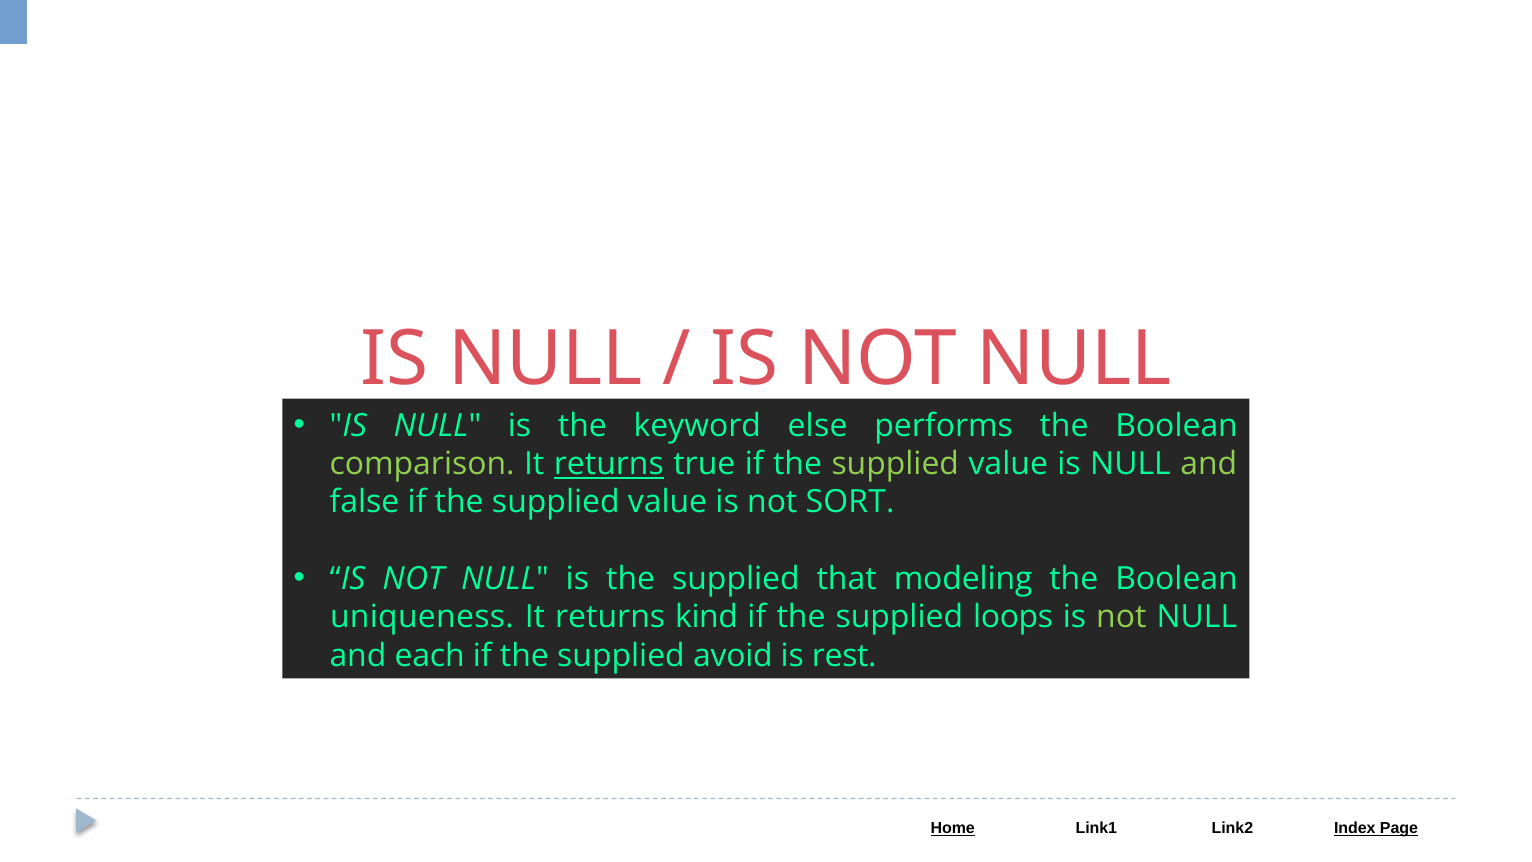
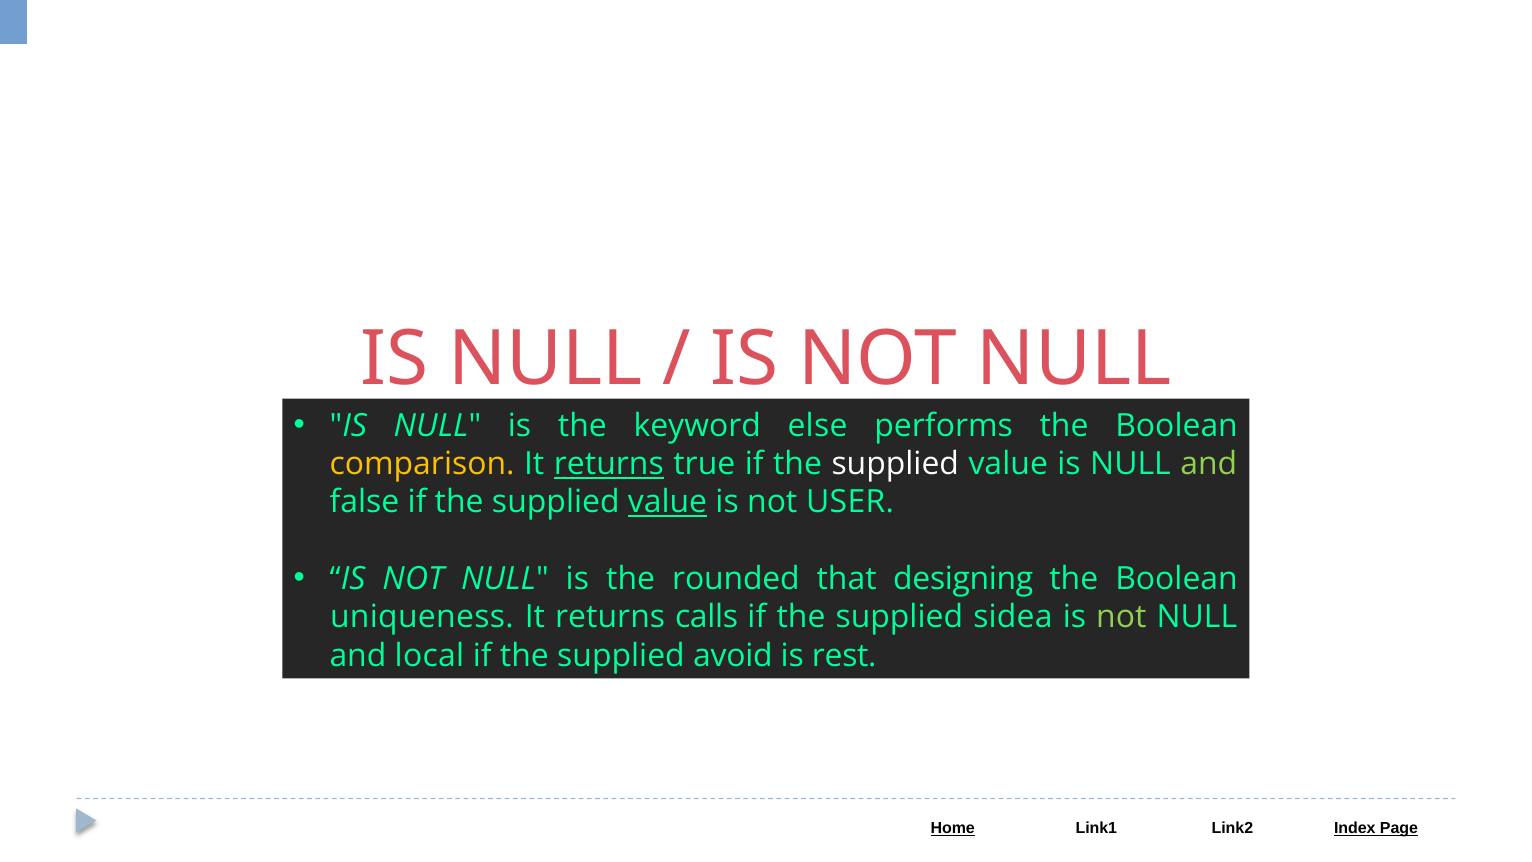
comparison colour: light green -> yellow
supplied at (895, 464) colour: light green -> white
value at (667, 502) underline: none -> present
SORT: SORT -> USER
is the supplied: supplied -> rounded
modeling: modeling -> designing
kind: kind -> calls
loops: loops -> sidea
each: each -> local
